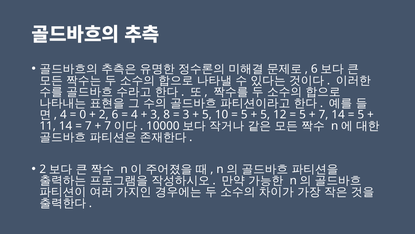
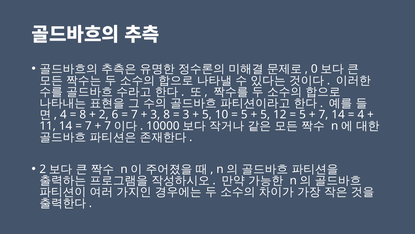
6 at (314, 69): 6 -> 0
0 at (83, 114): 0 -> 8
4 at (134, 114): 4 -> 7
5 at (361, 114): 5 -> 4
